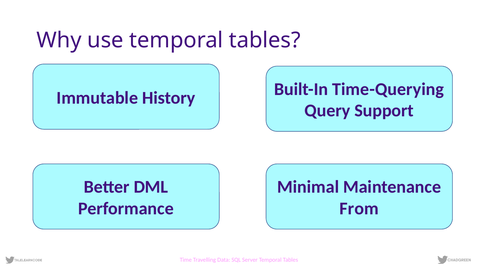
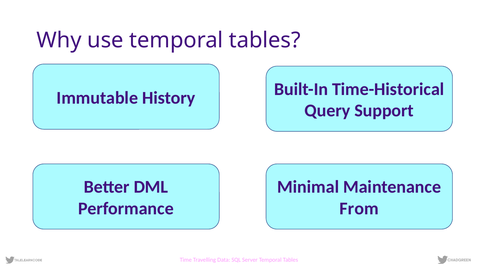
Time-Querying: Time-Querying -> Time-Historical
